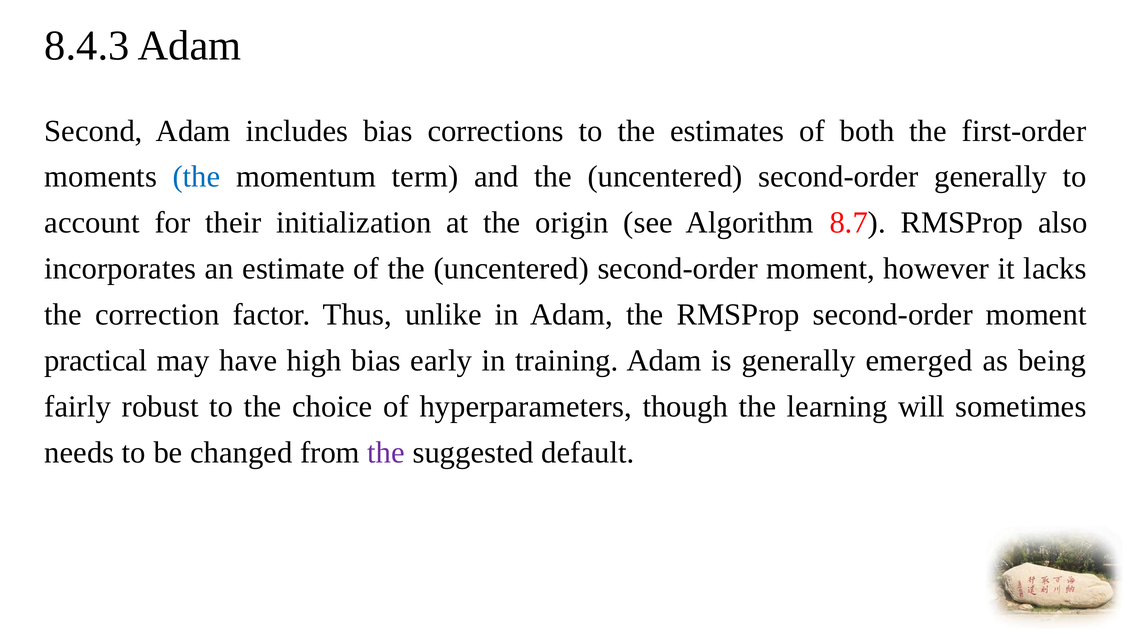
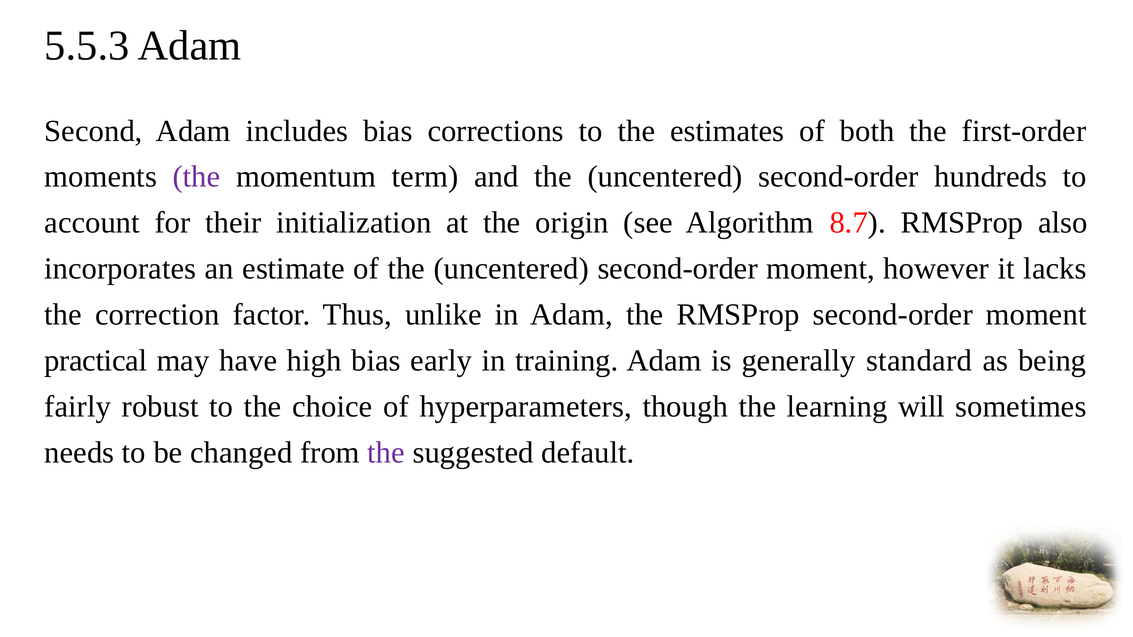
8.4.3: 8.4.3 -> 5.5.3
the at (197, 177) colour: blue -> purple
second-order generally: generally -> hundreds
emerged: emerged -> standard
